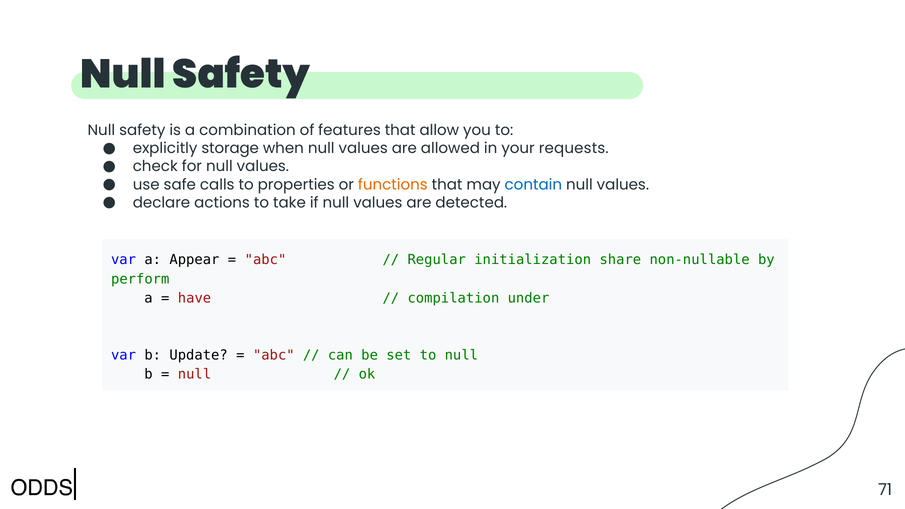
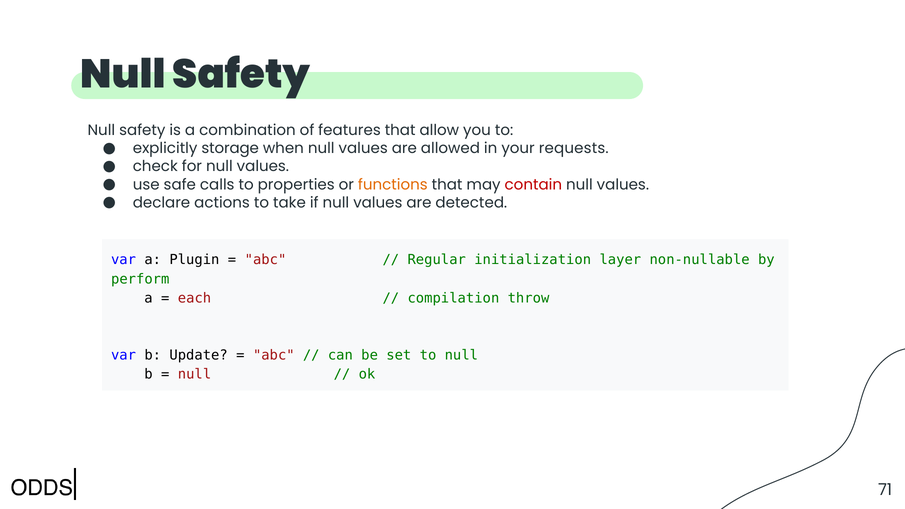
contain colour: blue -> red
Appear: Appear -> Plugin
share: share -> layer
have: have -> each
under: under -> throw
